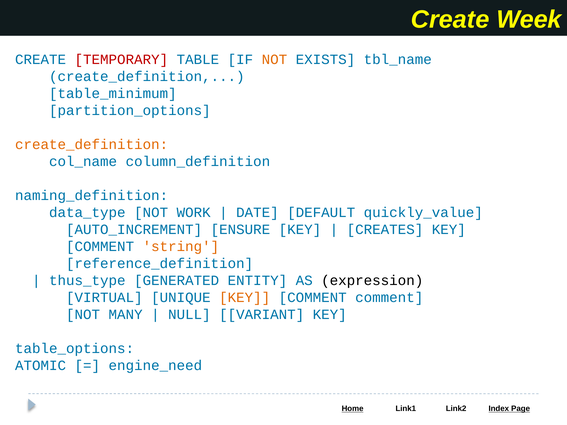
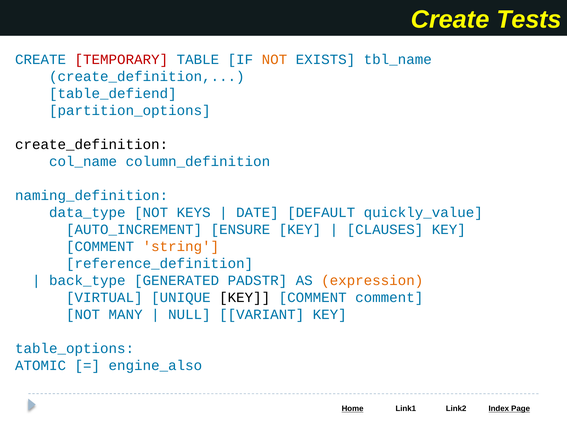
Week: Week -> Tests
table_minimum: table_minimum -> table_defiend
create_definition at (92, 145) colour: orange -> black
WORK: WORK -> KEYS
CREATES: CREATES -> CLAUSES
thus_type: thus_type -> back_type
ENTITY: ENTITY -> PADSTR
expression colour: black -> orange
KEY at (245, 298) colour: orange -> black
engine_need: engine_need -> engine_also
